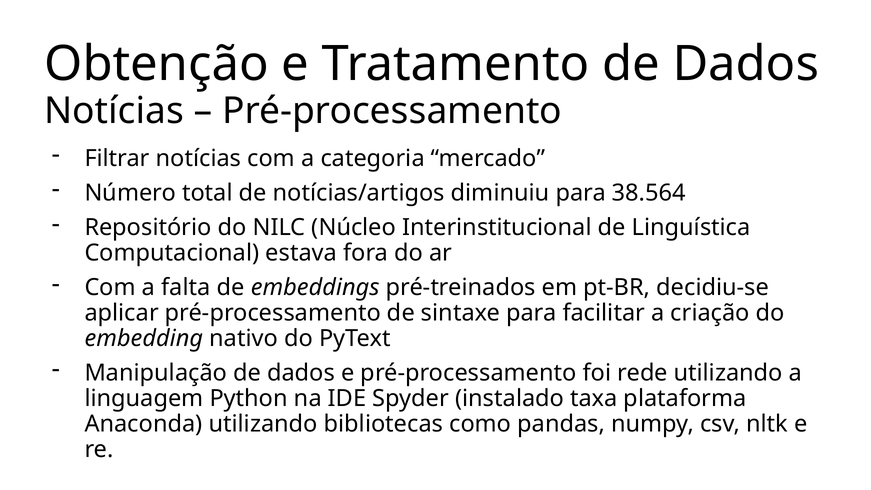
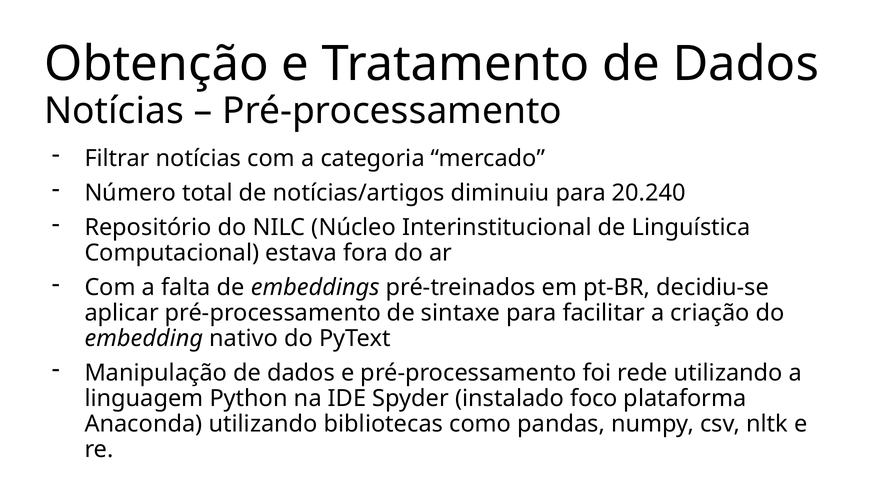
38.564: 38.564 -> 20.240
taxa: taxa -> foco
